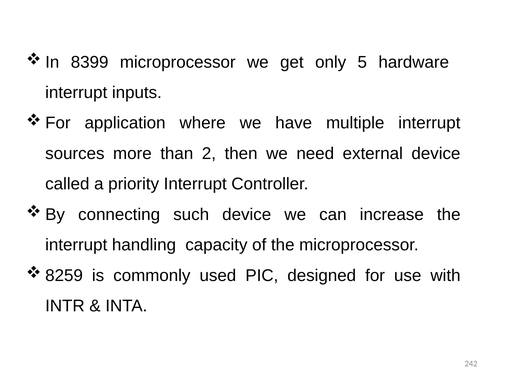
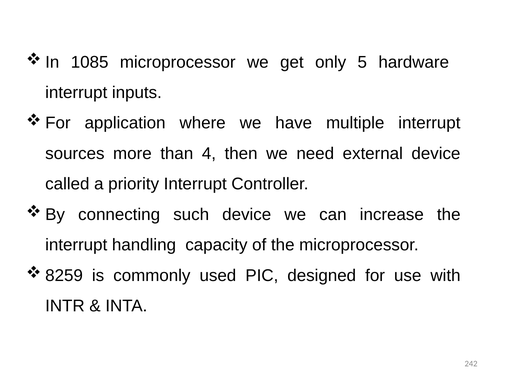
8399: 8399 -> 1085
2: 2 -> 4
